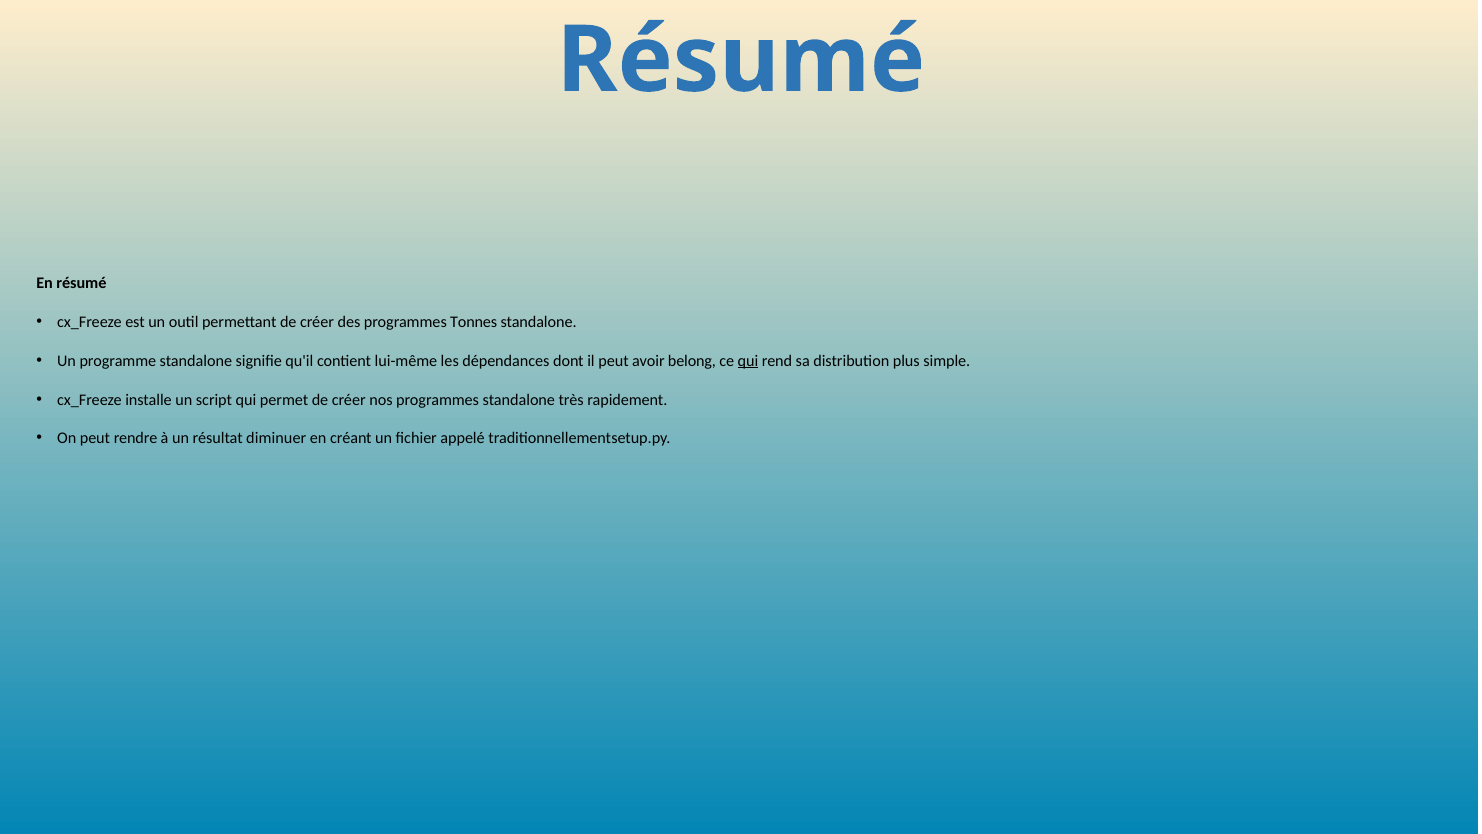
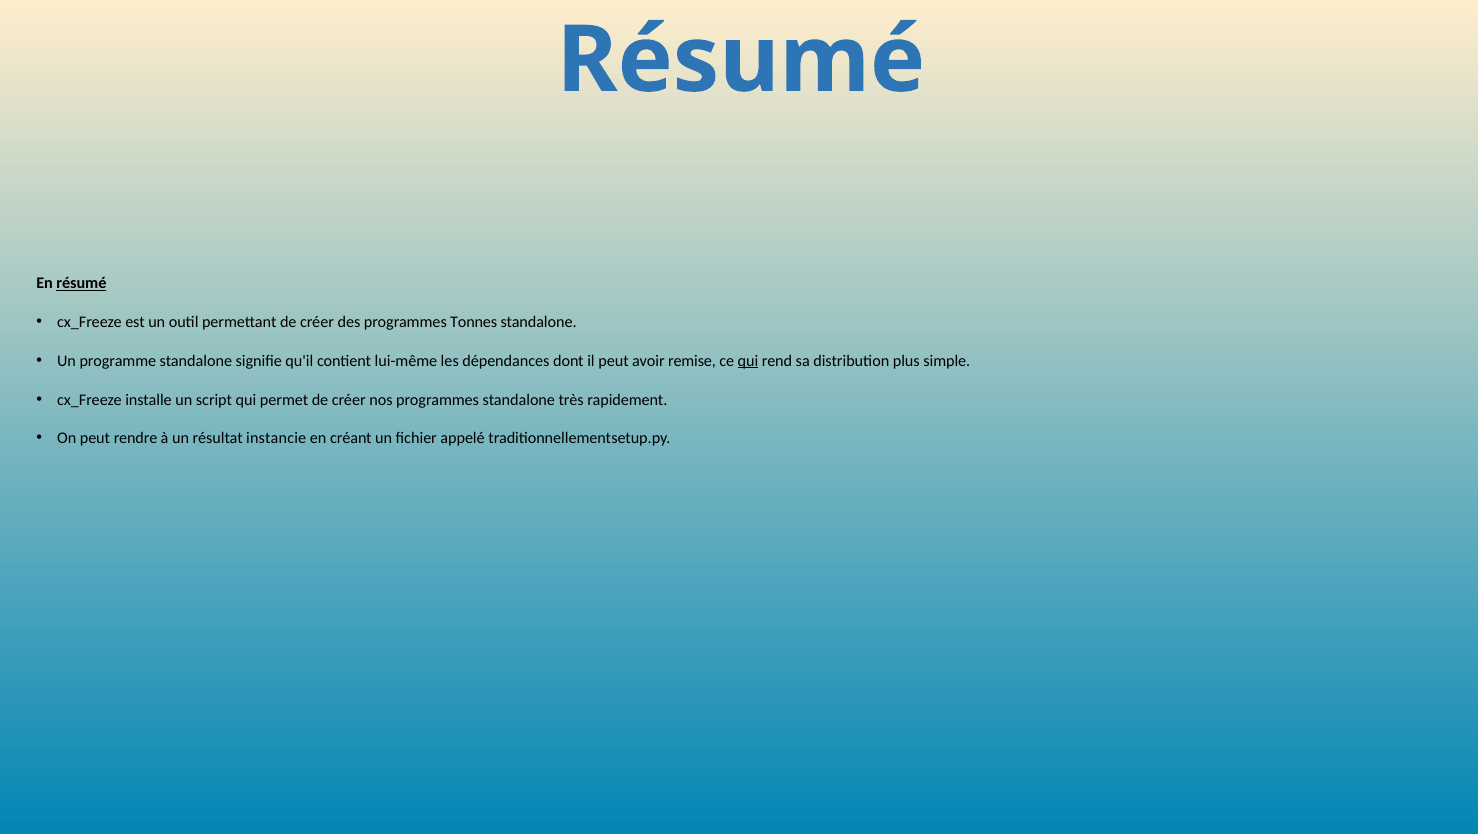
résumé at (81, 283) underline: none -> present
belong: belong -> remise
diminuer: diminuer -> instancie
